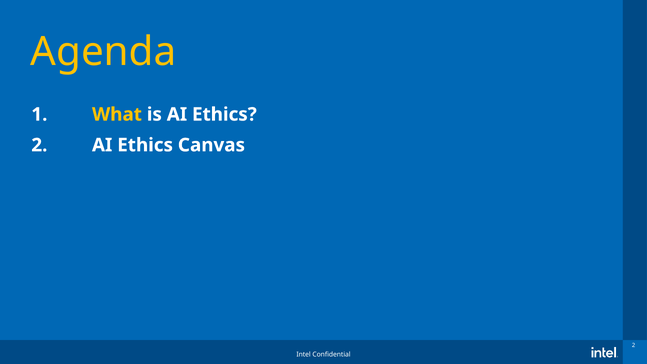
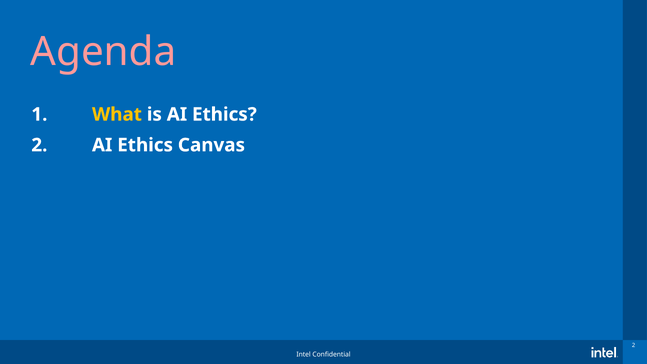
Agenda colour: yellow -> pink
